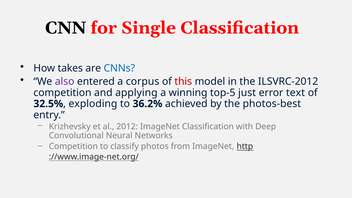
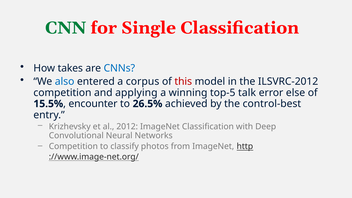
CNN colour: black -> green
also colour: purple -> blue
just: just -> talk
text: text -> else
32.5%: 32.5% -> 15.5%
exploding: exploding -> encounter
36.2%: 36.2% -> 26.5%
photos-best: photos-best -> control-best
